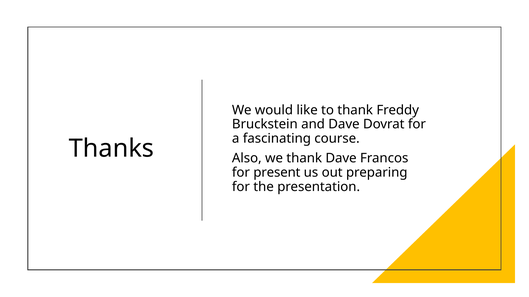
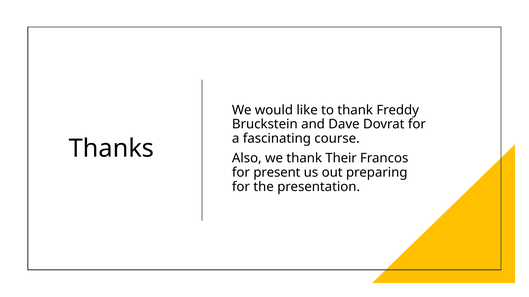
thank Dave: Dave -> Their
